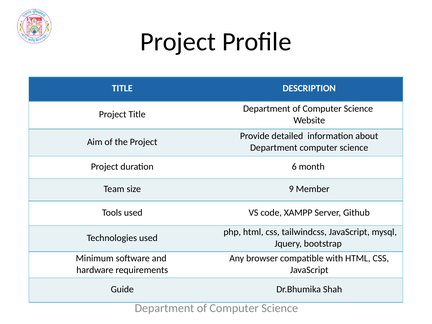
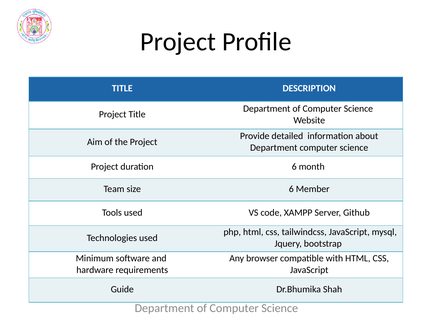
size 9: 9 -> 6
